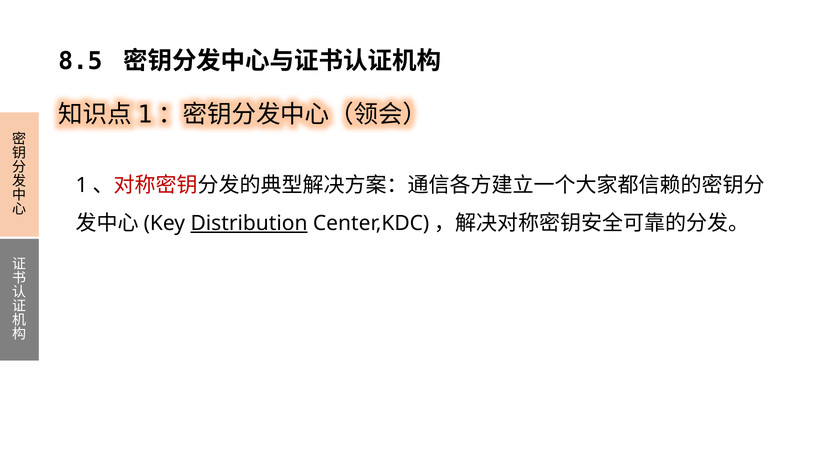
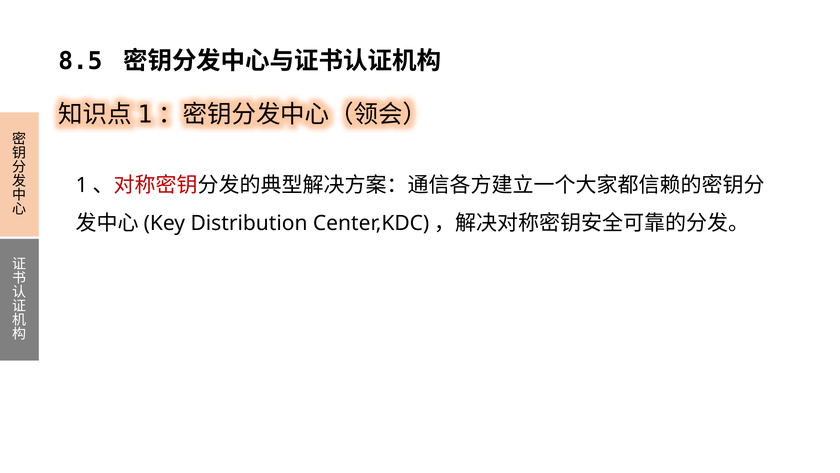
Distribution underline: present -> none
